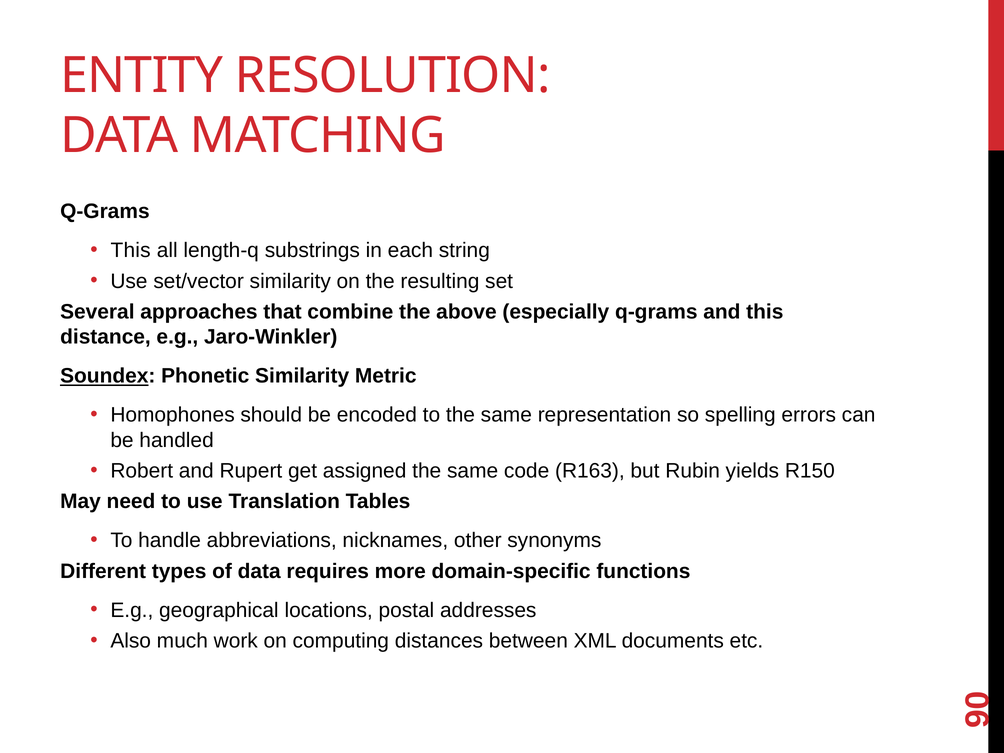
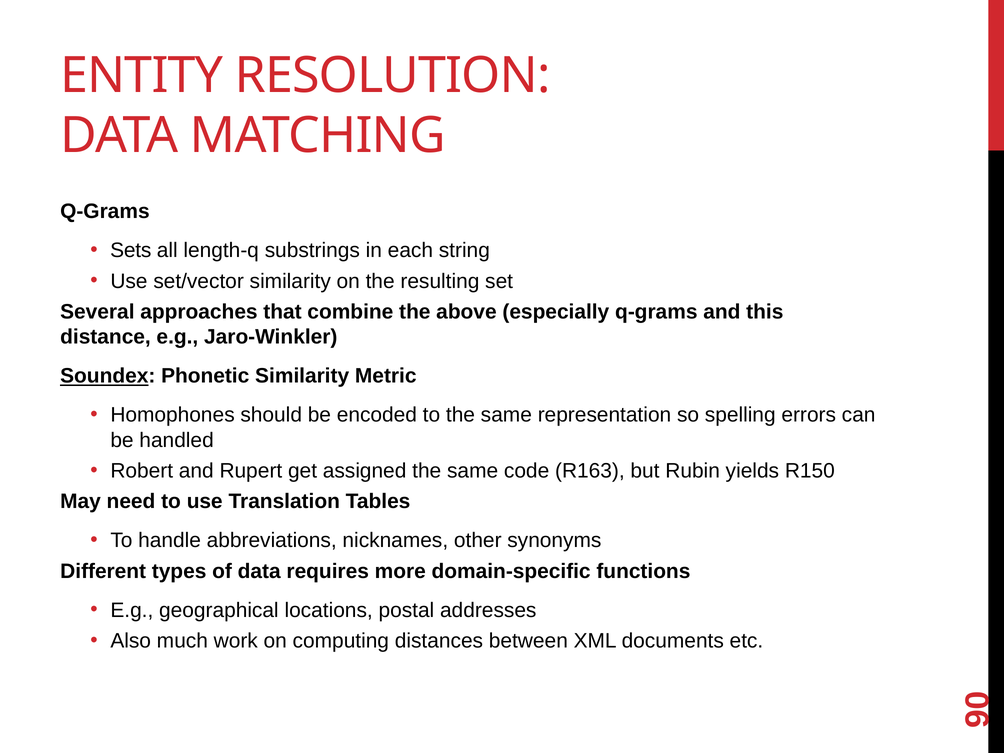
This at (131, 251): This -> Sets
